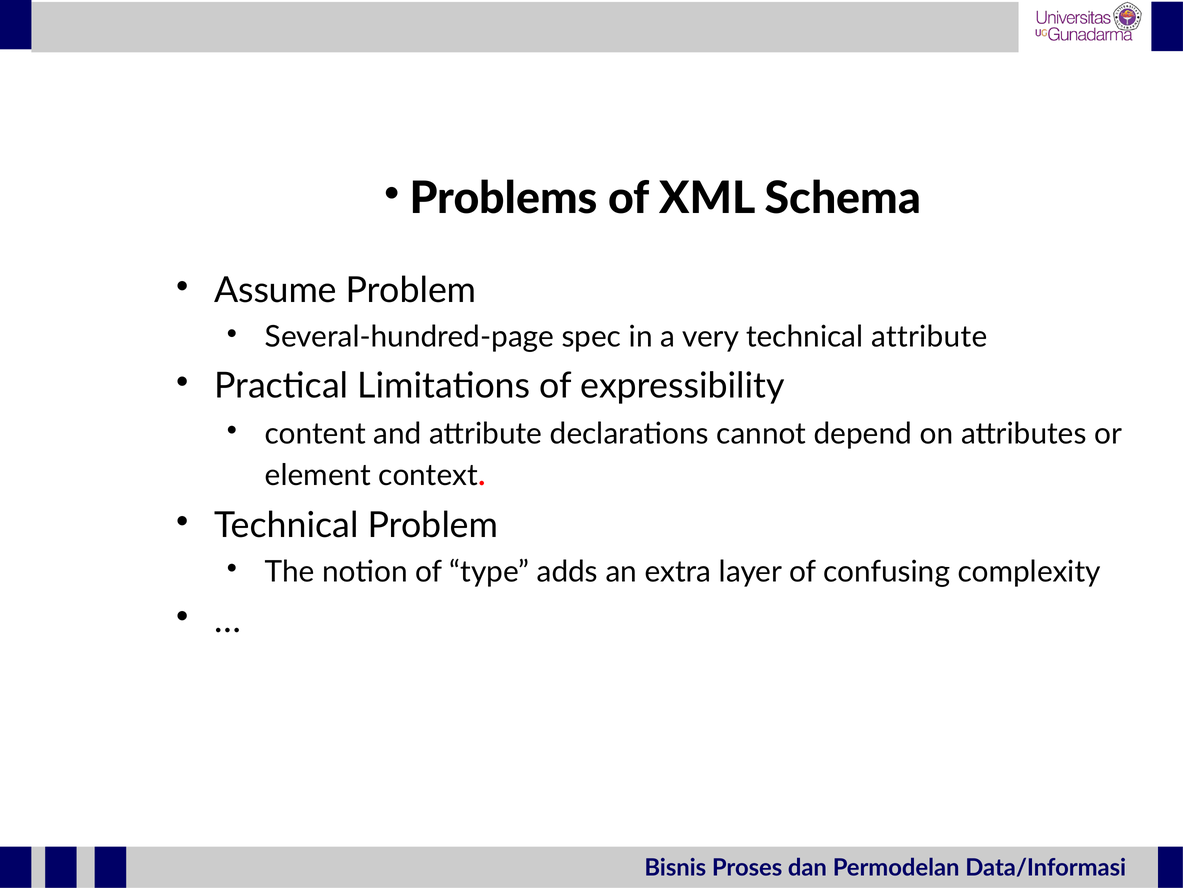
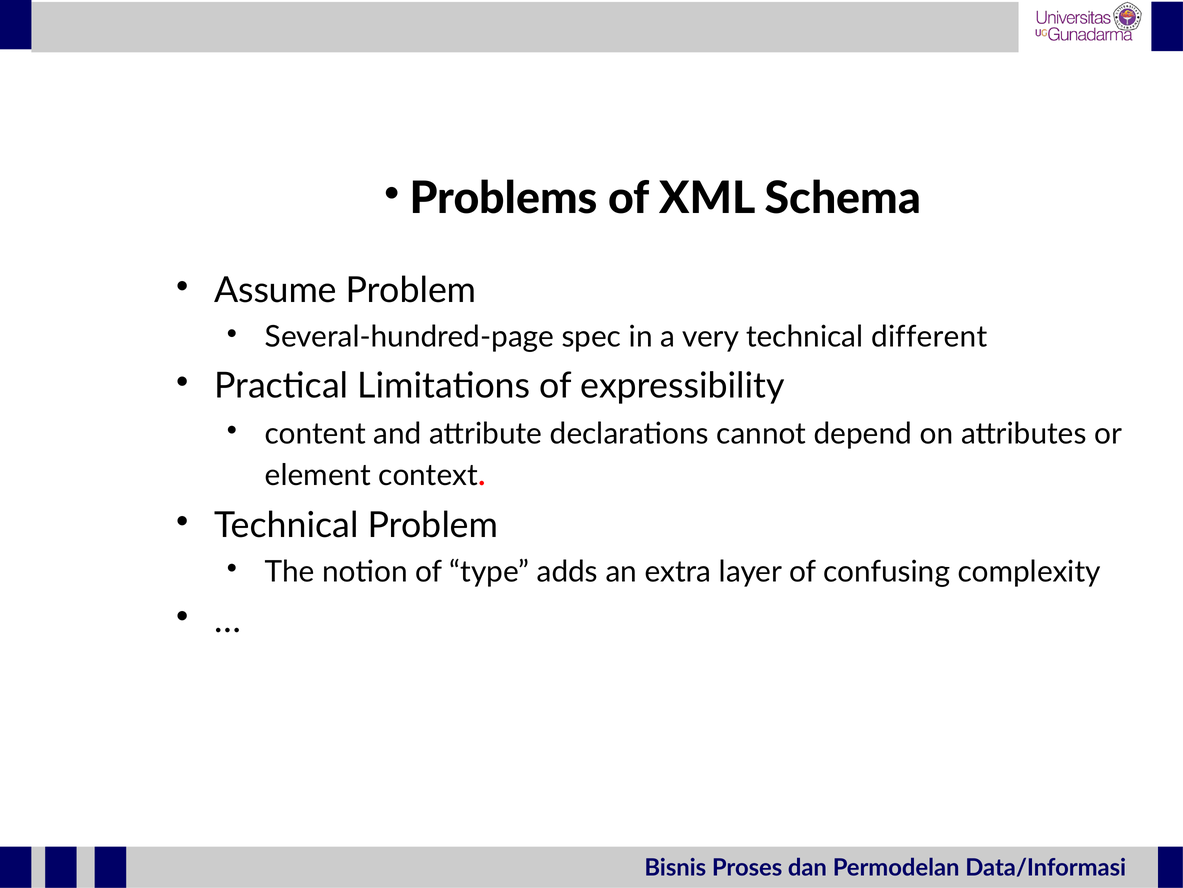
technical attribute: attribute -> different
